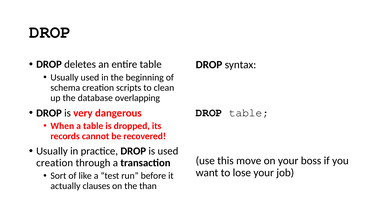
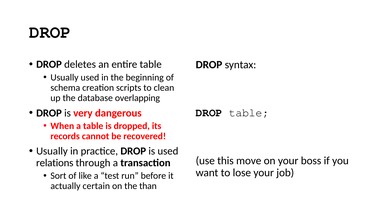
creation at (55, 162): creation -> relations
clauses: clauses -> certain
